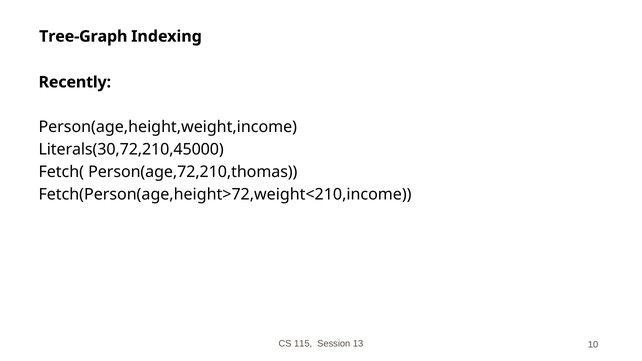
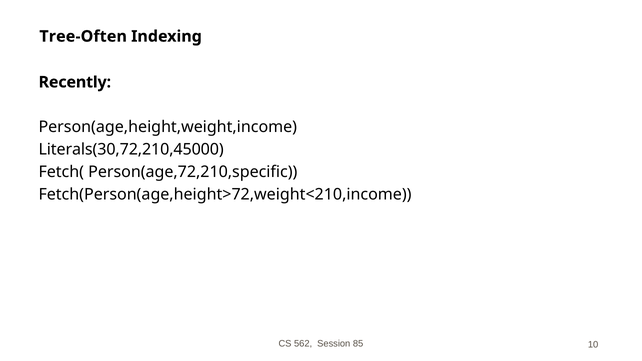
Tree-Graph: Tree-Graph -> Tree-Often
Person(age,72,210,thomas: Person(age,72,210,thomas -> Person(age,72,210,specific
115: 115 -> 562
13: 13 -> 85
